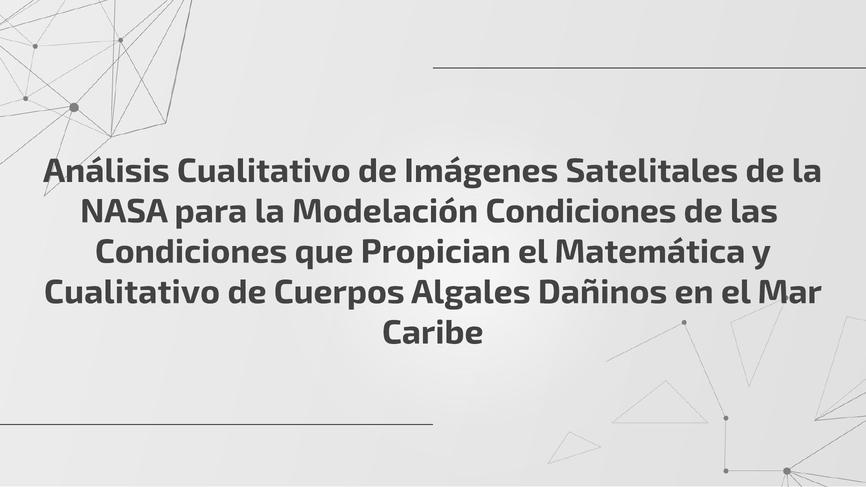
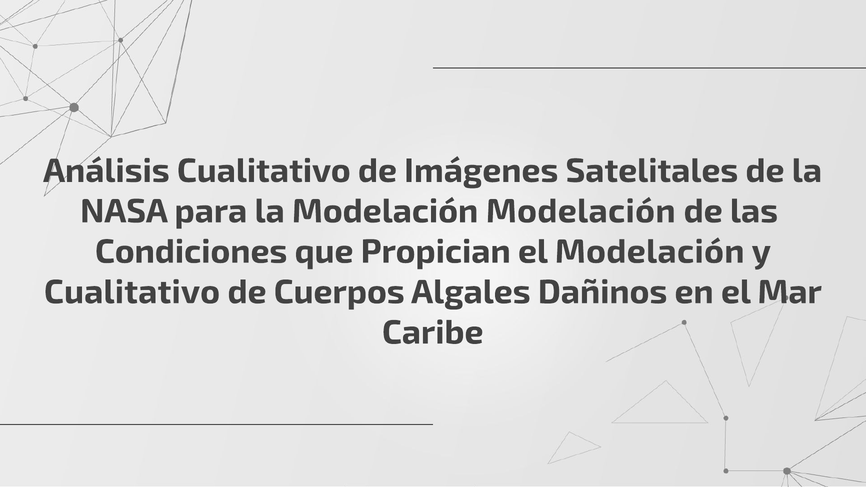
Modelación Condiciones: Condiciones -> Modelación
el Matemática: Matemática -> Modelación
